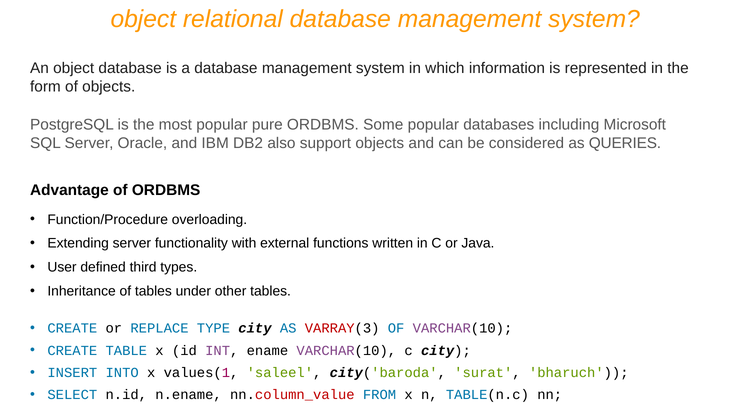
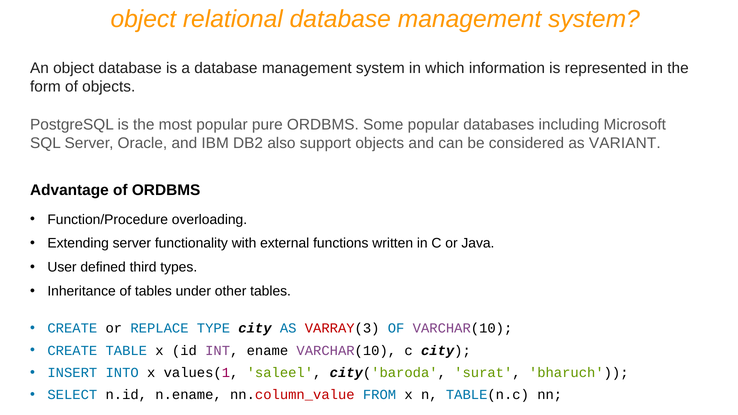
QUERIES: QUERIES -> VARIANT
